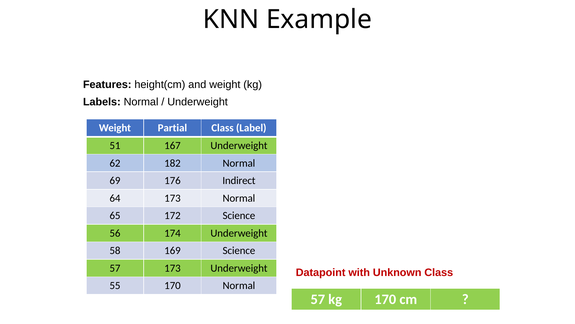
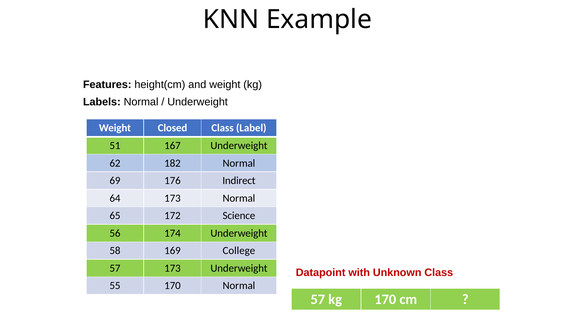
Partial: Partial -> Closed
169 Science: Science -> College
